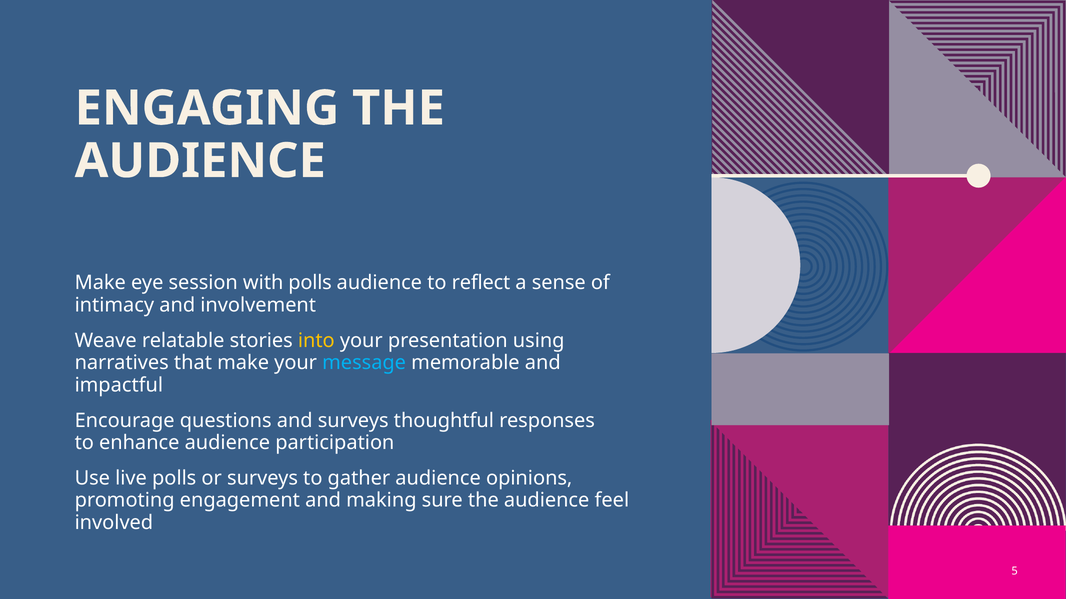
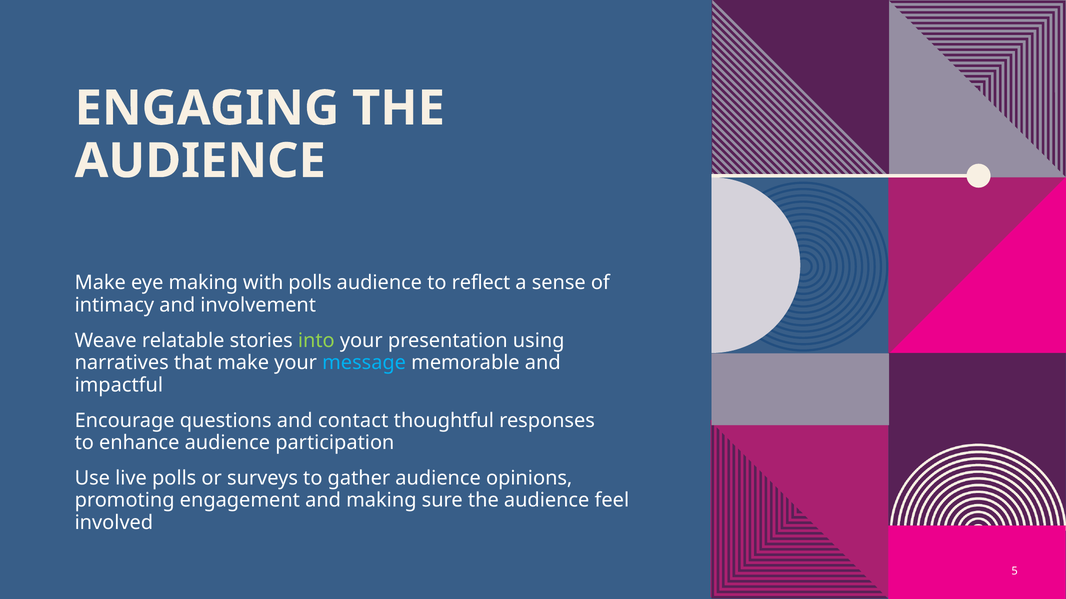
eye session: session -> making
into colour: yellow -> light green
and surveys: surveys -> contact
